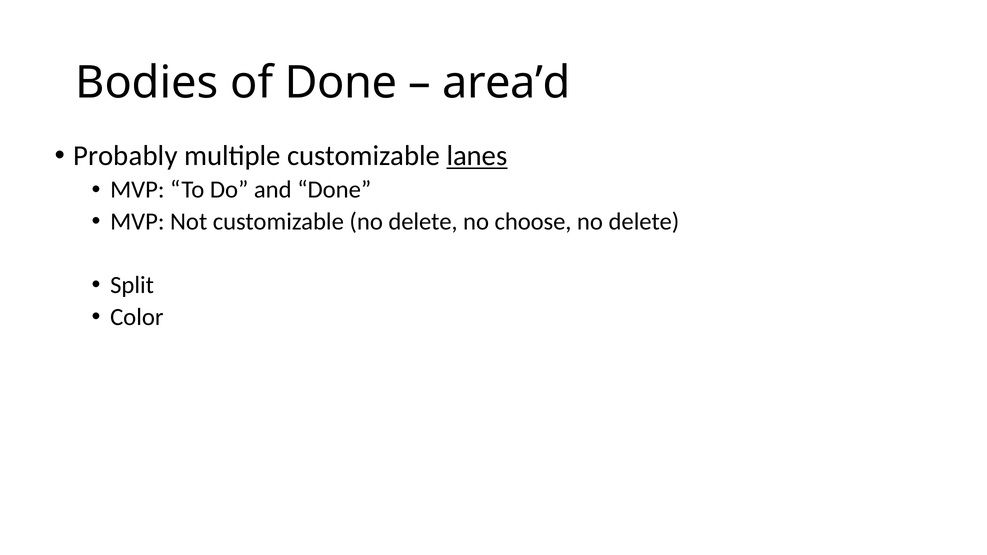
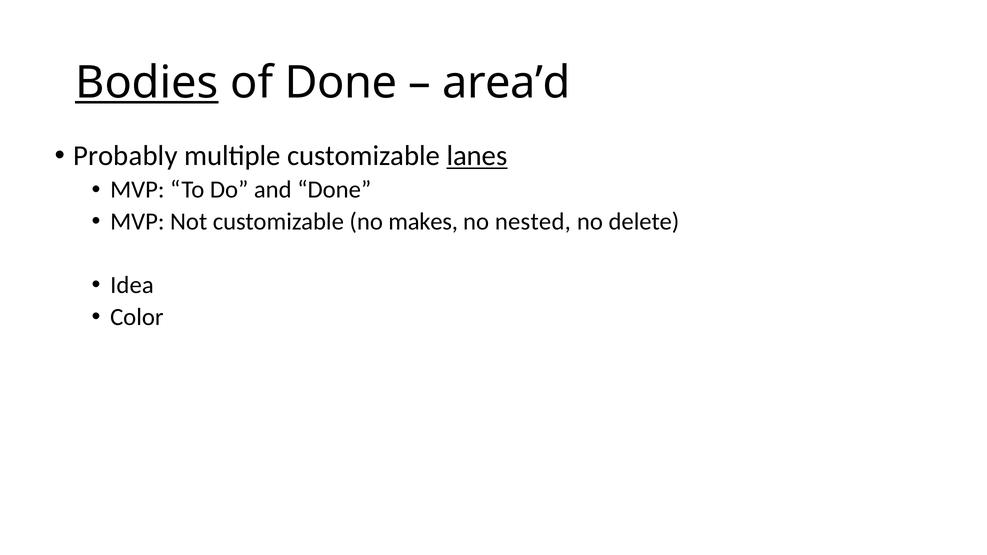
Bodies underline: none -> present
customizable no delete: delete -> makes
choose: choose -> nested
Split: Split -> Idea
